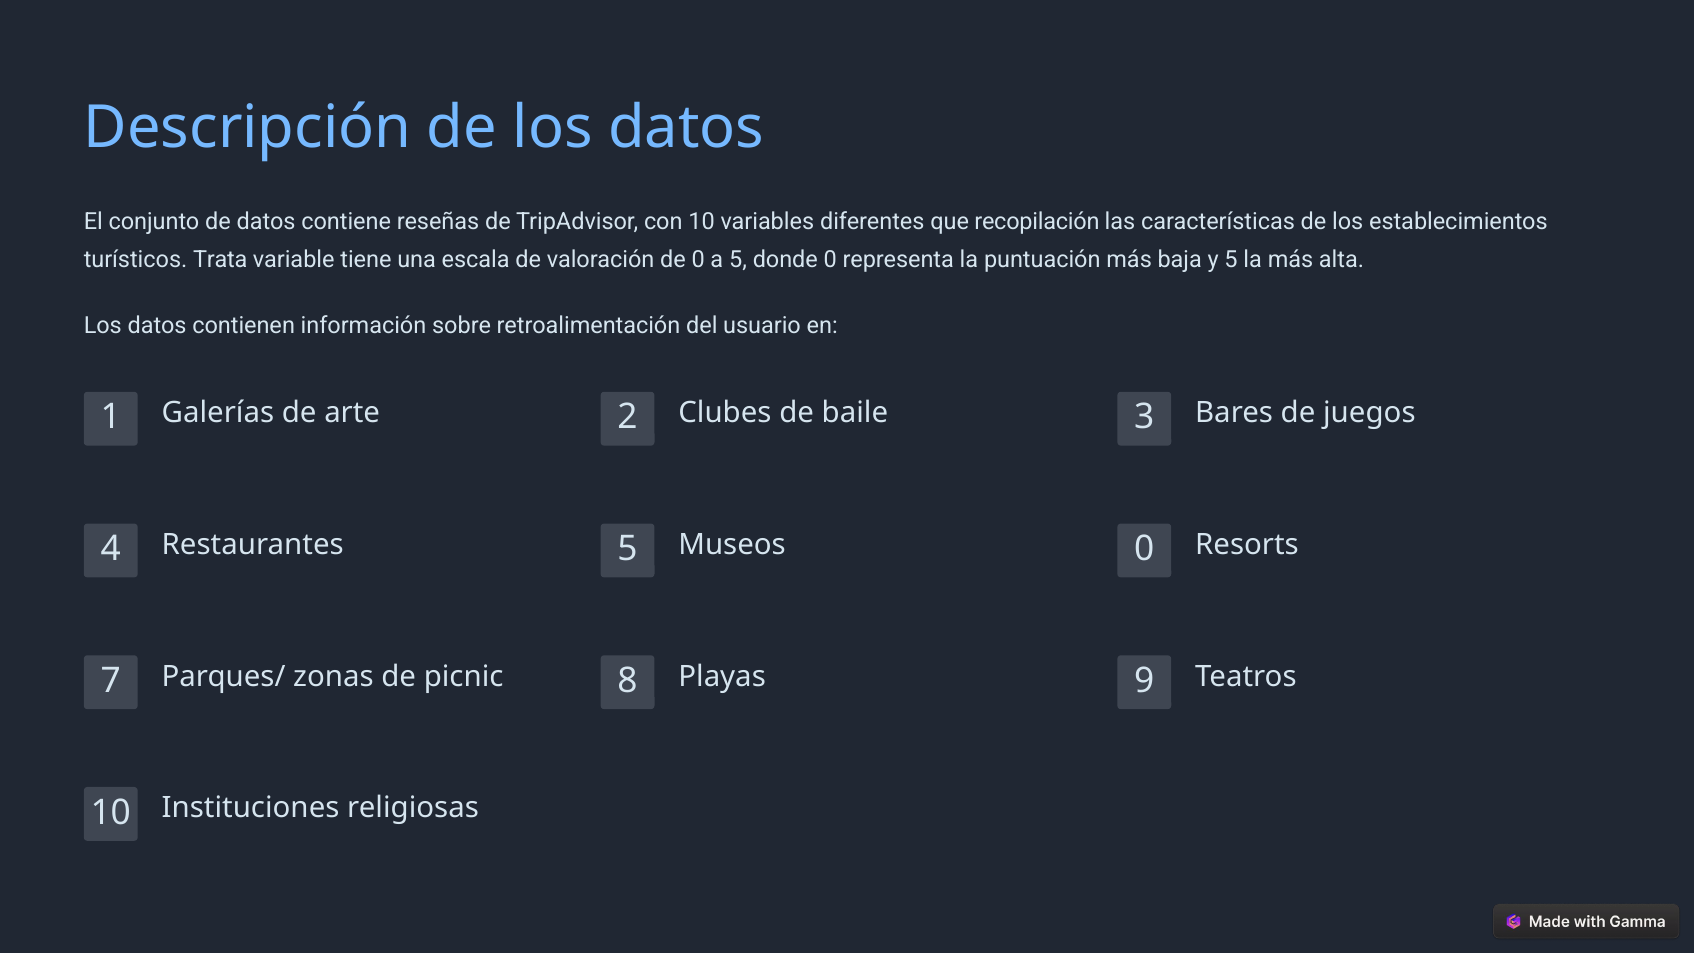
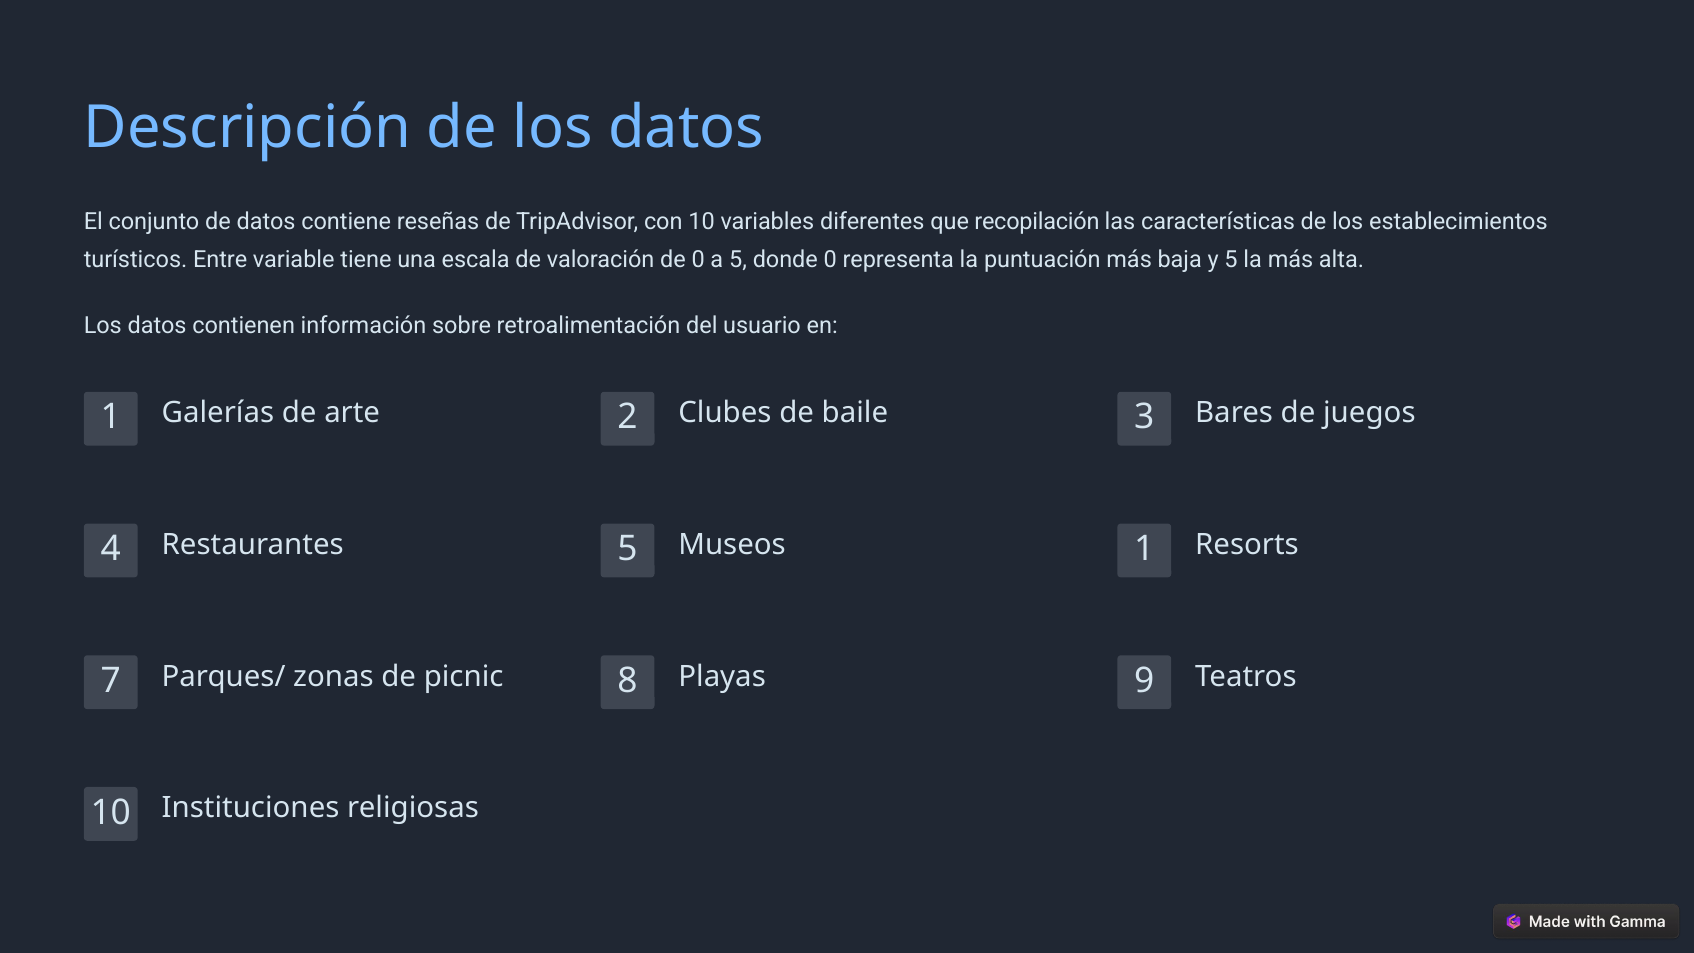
Trata: Trata -> Entre
Museos 0: 0 -> 1
